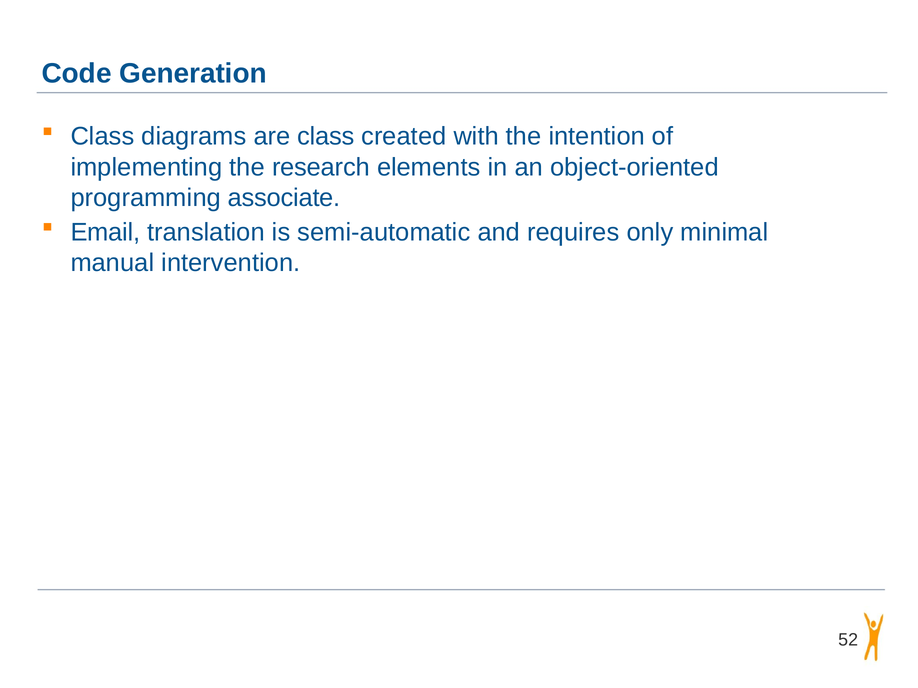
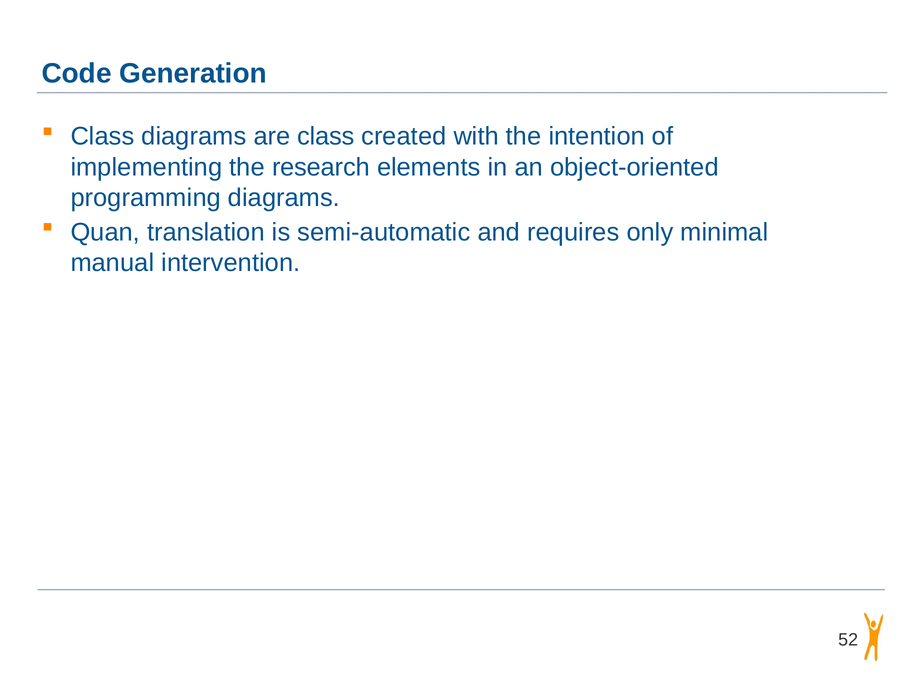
programming associate: associate -> diagrams
Email: Email -> Quan
